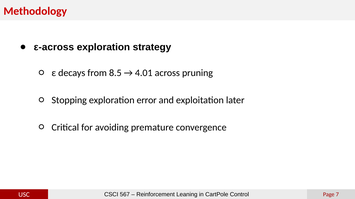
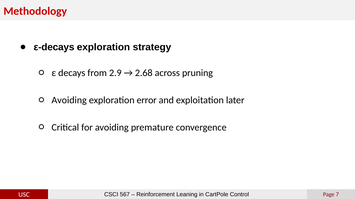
ε-across: ε-across -> ε-decays
8.5: 8.5 -> 2.9
4.01: 4.01 -> 2.68
Stopping at (69, 100): Stopping -> Avoiding
